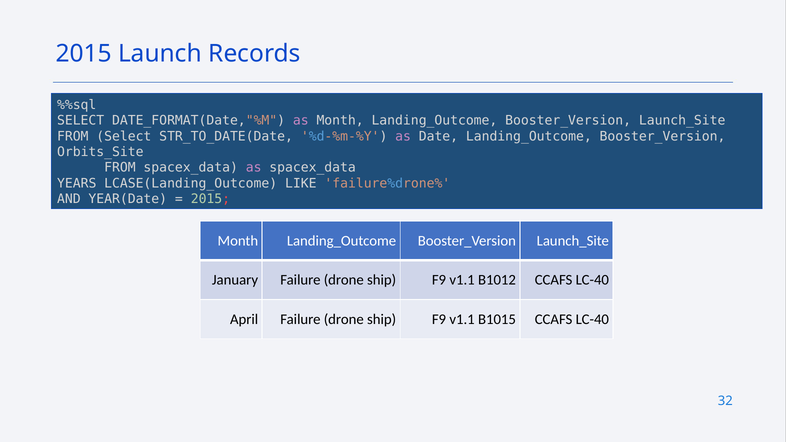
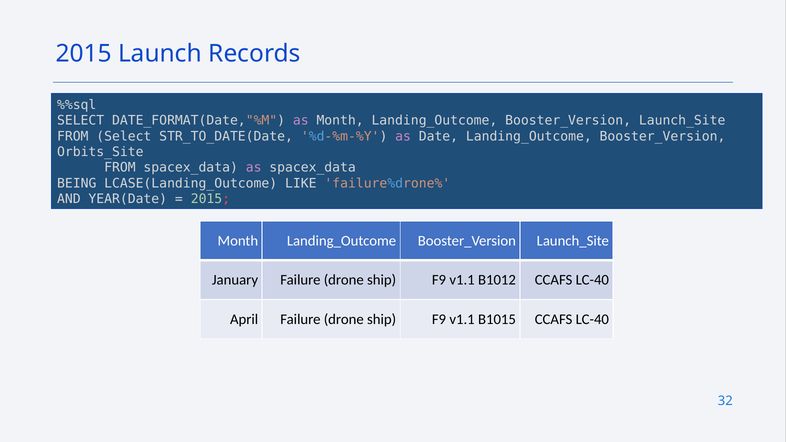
YEARS: YEARS -> BEING
